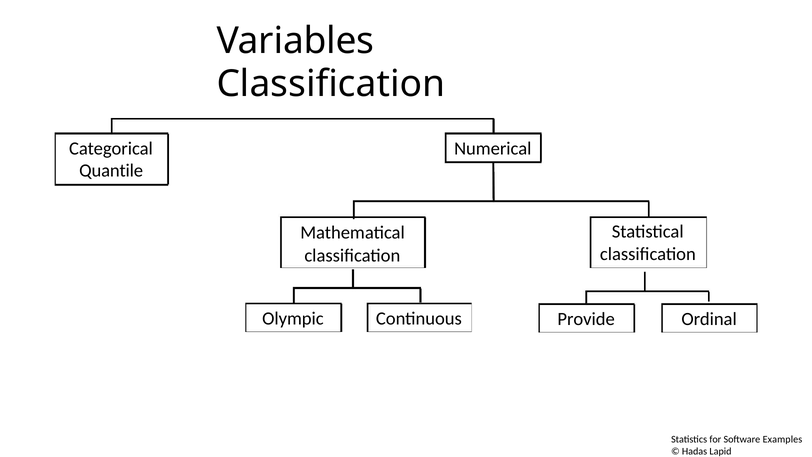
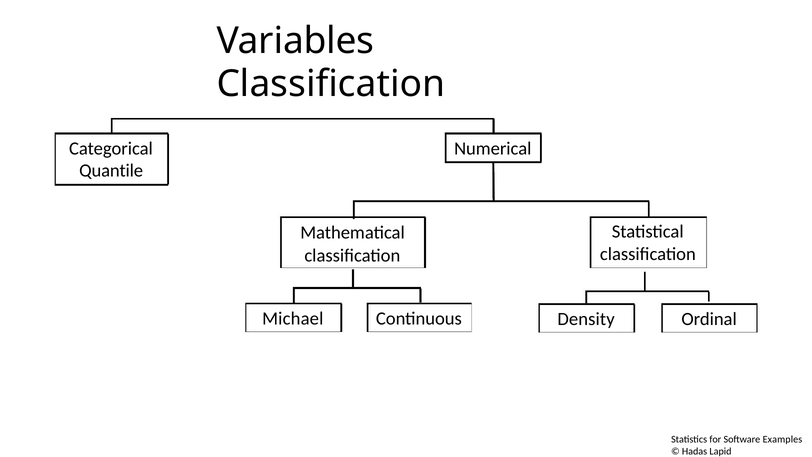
Olympic: Olympic -> Michael
Provide: Provide -> Density
